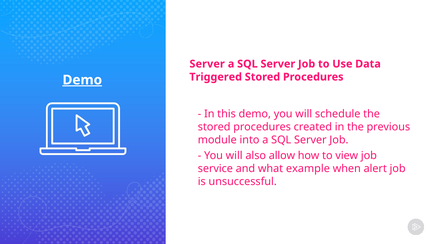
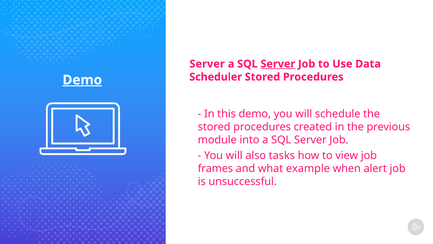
Server at (278, 64) underline: none -> present
Triggered: Triggered -> Scheduler
allow: allow -> tasks
service: service -> frames
